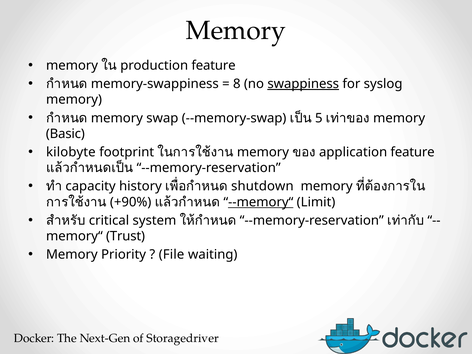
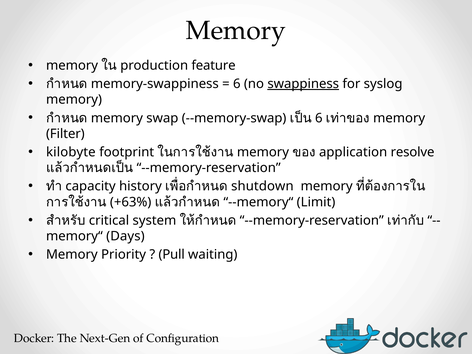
8 at (237, 84): 8 -> 6
5 at (319, 118): 5 -> 6
Basic: Basic -> Filter
application feature: feature -> resolve
+90%: +90% -> +63%
--memory“ underline: present -> none
Trust: Trust -> Days
File: File -> Pull
Storagedriver: Storagedriver -> Configuration
